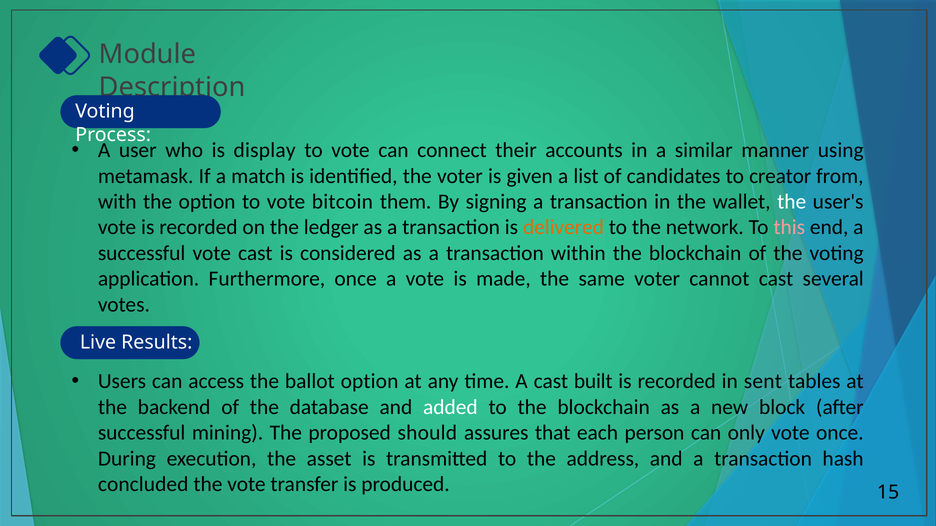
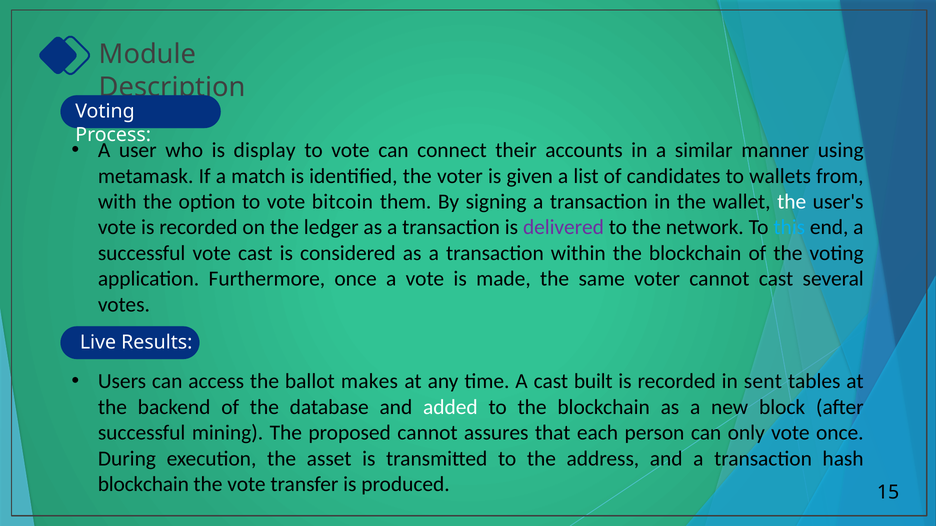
creator: creator -> wallets
delivered colour: orange -> purple
this colour: pink -> light blue
ballot option: option -> makes
proposed should: should -> cannot
concluded at (143, 485): concluded -> blockchain
